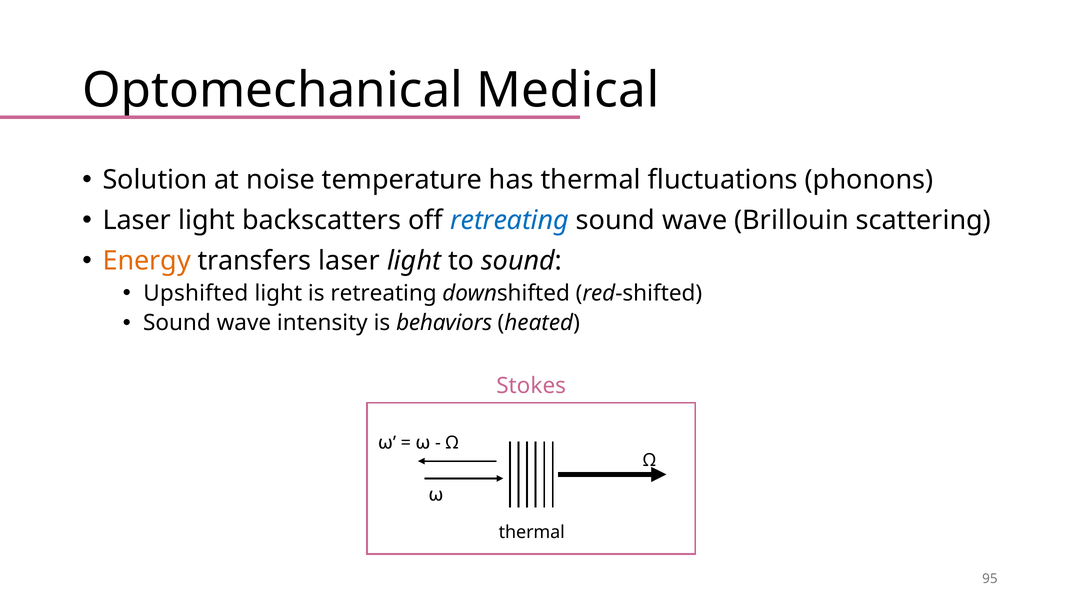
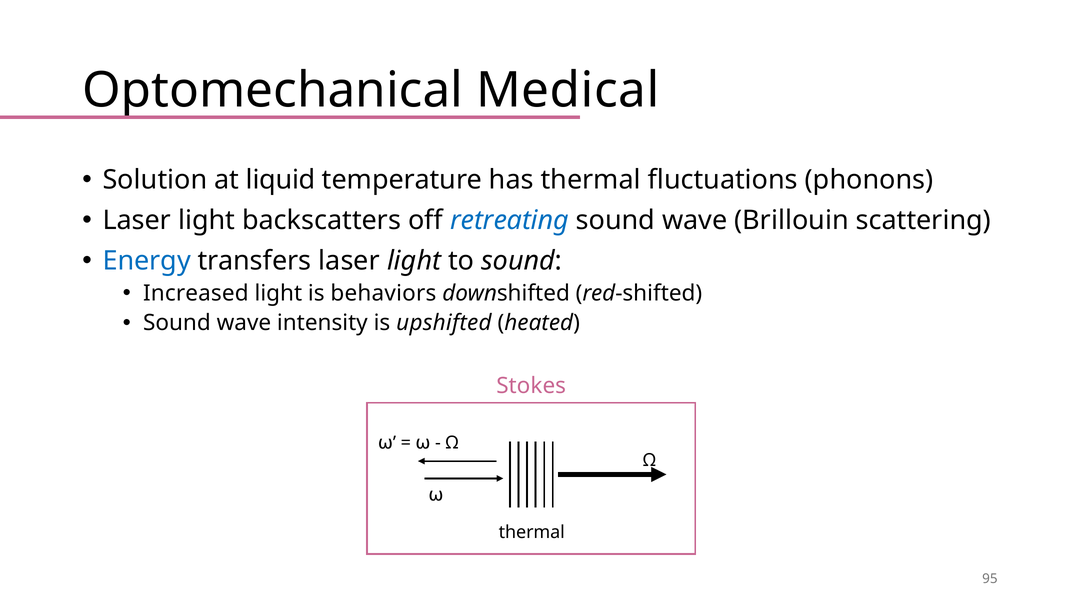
noise: noise -> liquid
Energy colour: orange -> blue
Upshifted: Upshifted -> Increased
is retreating: retreating -> behaviors
behaviors: behaviors -> upshifted
